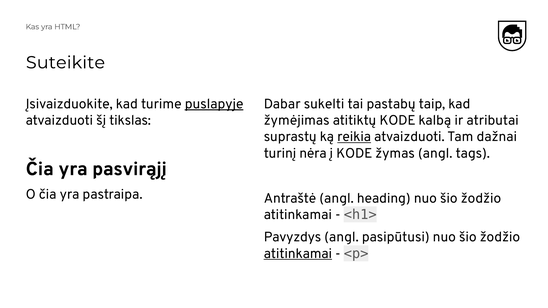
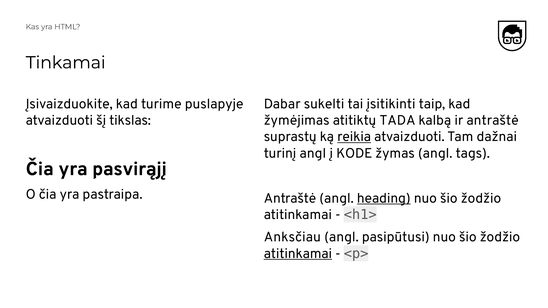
Suteikite: Suteikite -> Tinkamai
puslapyje underline: present -> none
pastabų: pastabų -> įsitikinti
atitiktų KODE: KODE -> TADA
ir atributai: atributai -> antraštė
turinį nėra: nėra -> angl
heading underline: none -> present
Pavyzdys: Pavyzdys -> Anksčiau
